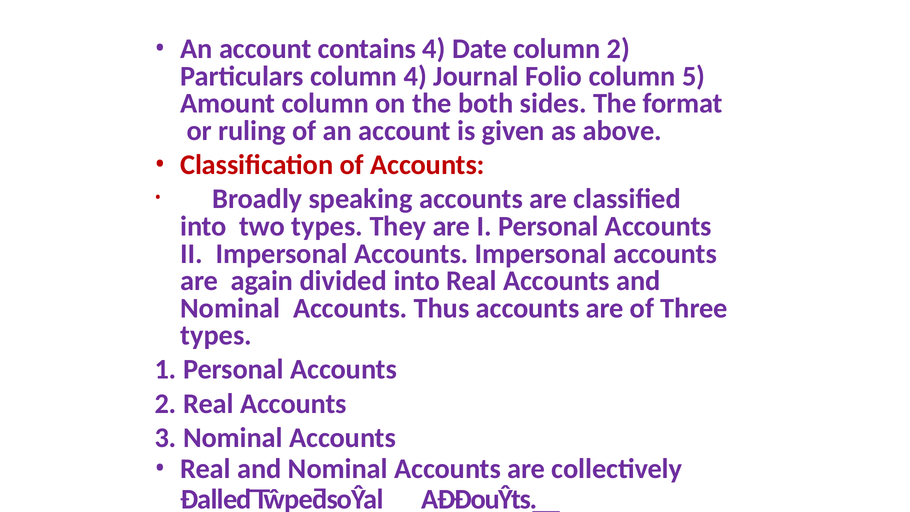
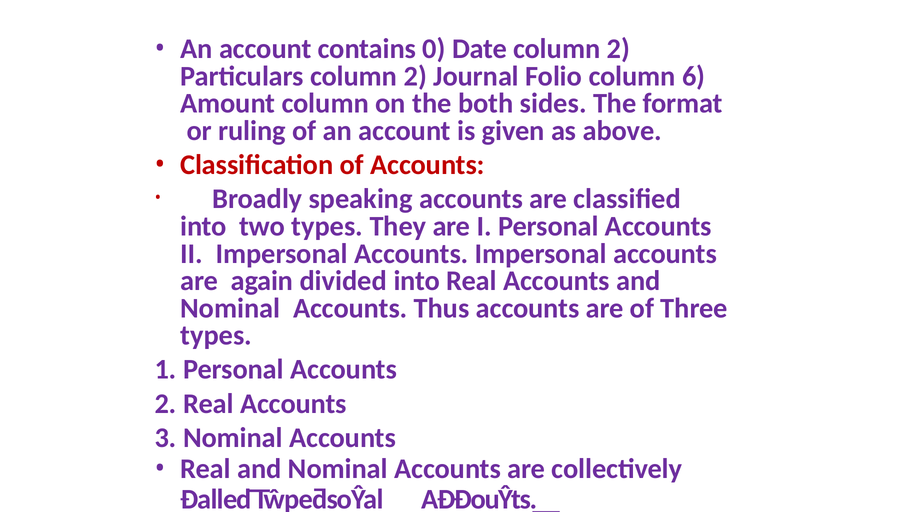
contains 4: 4 -> 0
Particulars column 4: 4 -> 2
5: 5 -> 6
